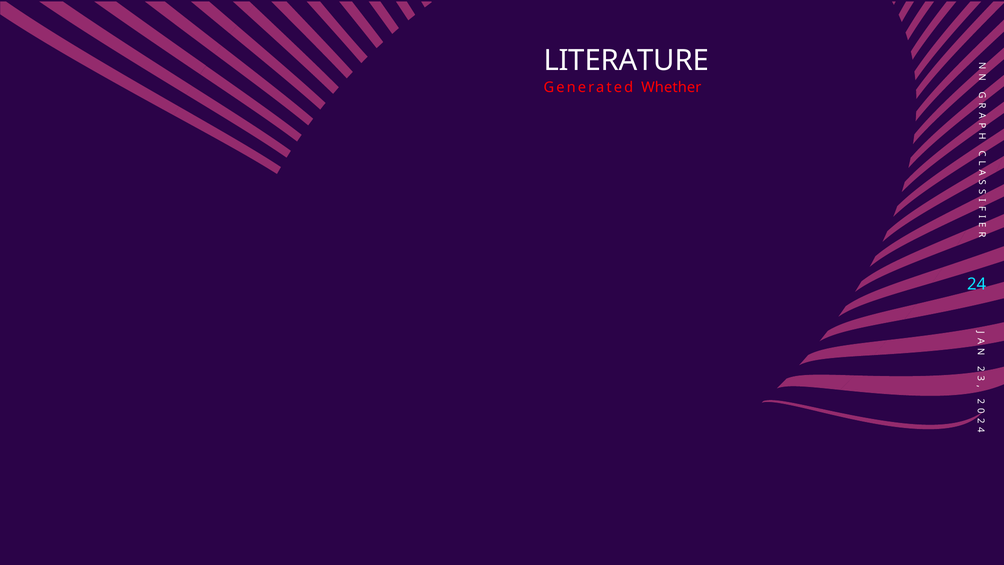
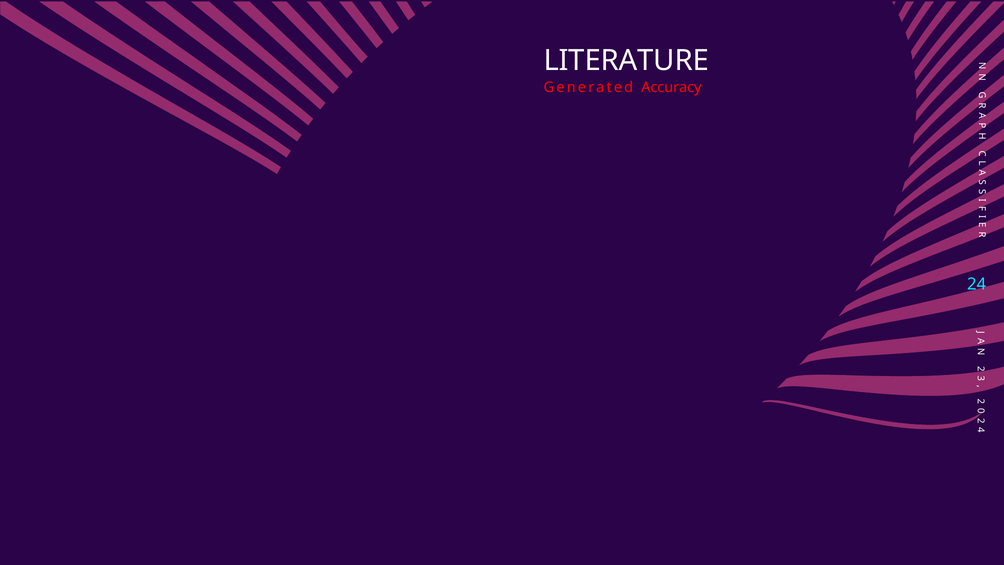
Whether: Whether -> Accuracy
